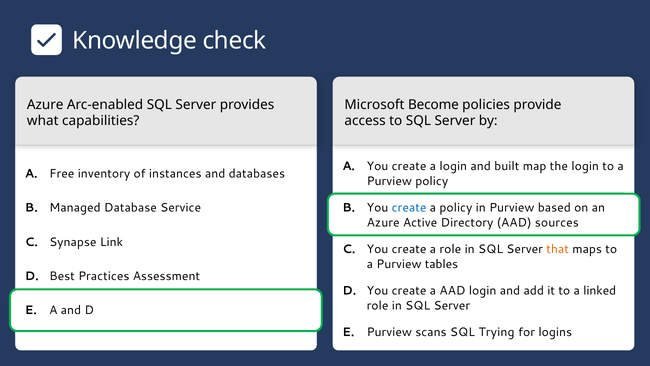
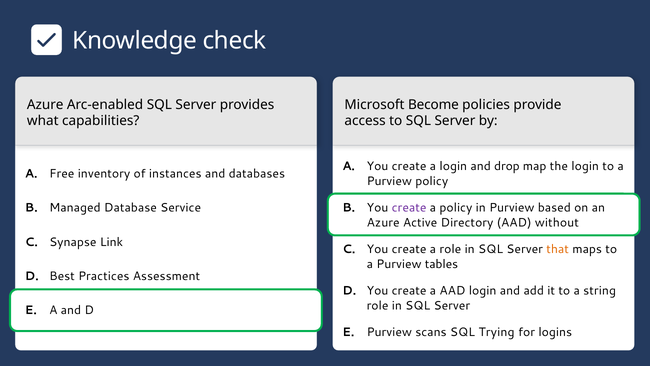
built: built -> drop
create at (409, 208) colour: blue -> purple
sources: sources -> without
linked: linked -> string
